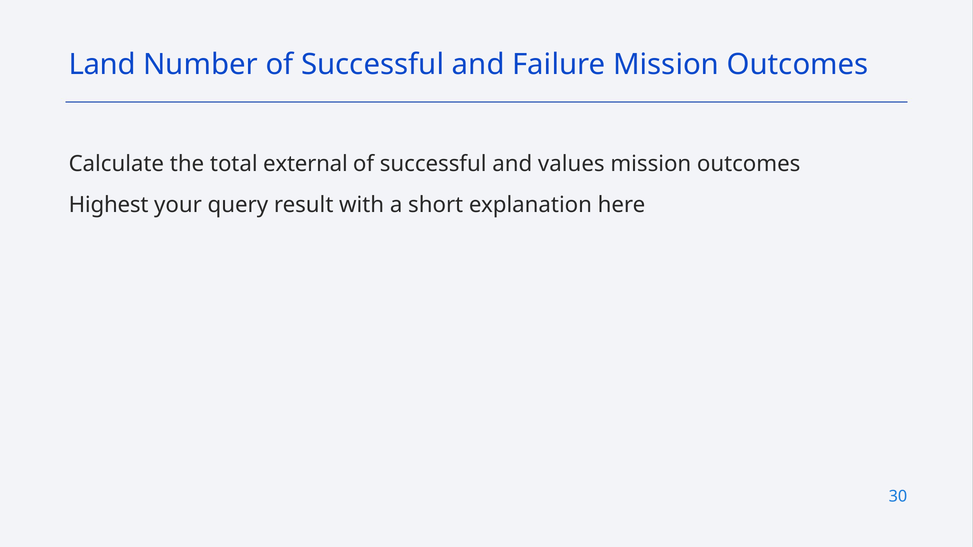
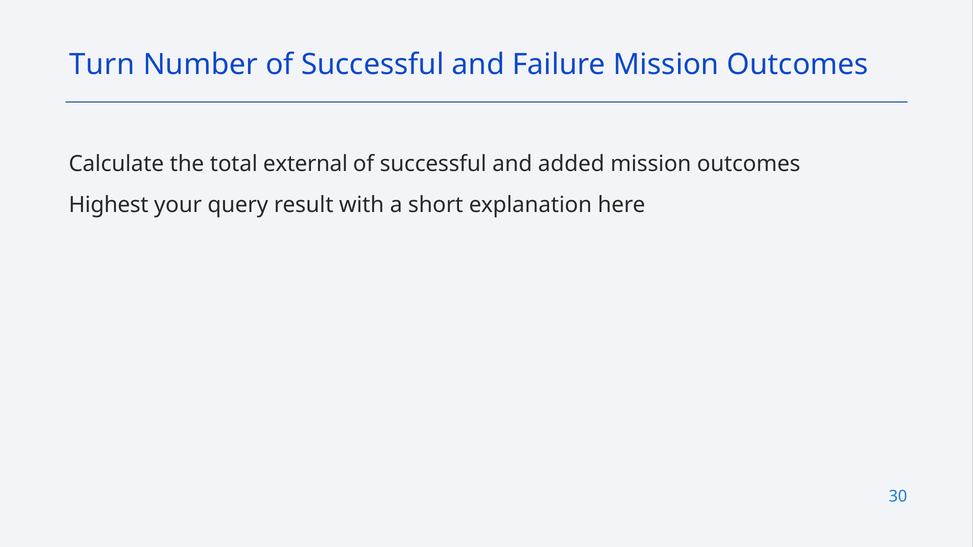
Land: Land -> Turn
values: values -> added
